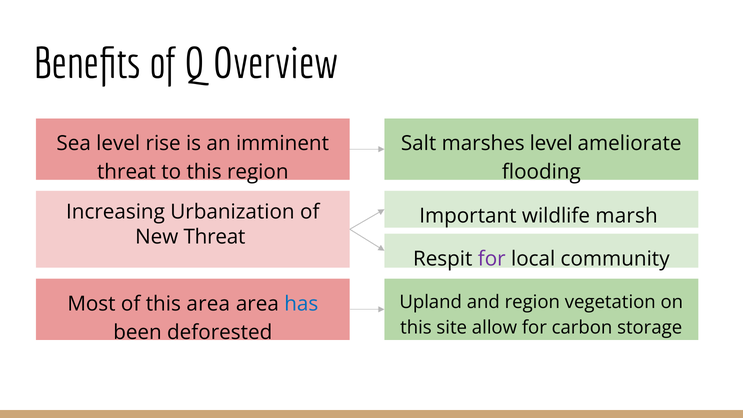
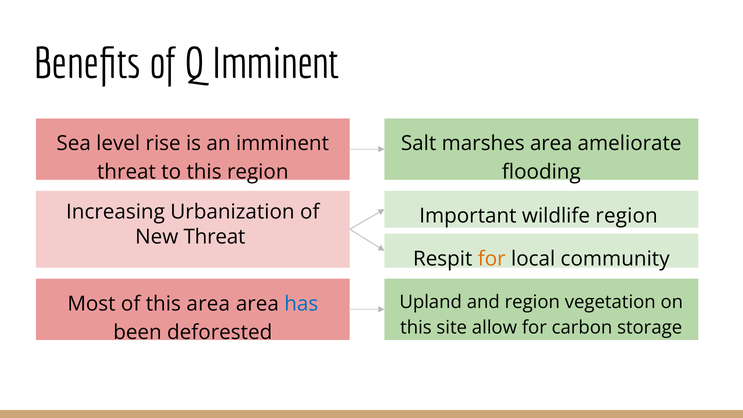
Q Overview: Overview -> Imminent
marshes level: level -> area
wildlife marsh: marsh -> region
for at (492, 259) colour: purple -> orange
